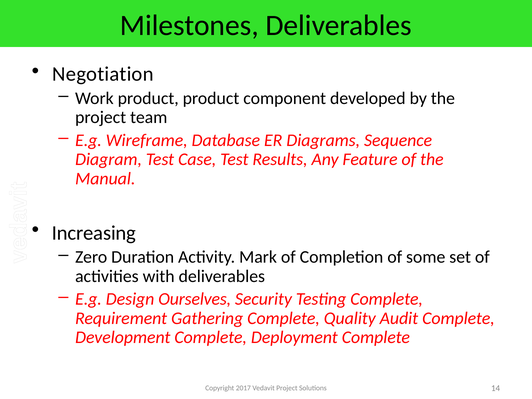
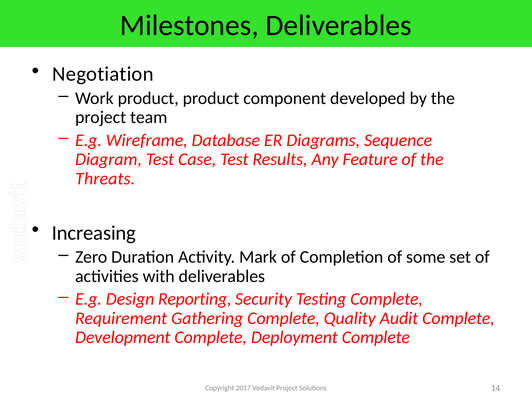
Manual: Manual -> Threats
Ourselves: Ourselves -> Reporting
